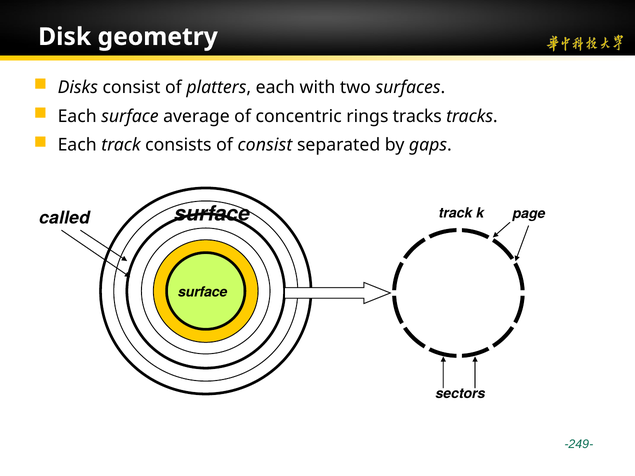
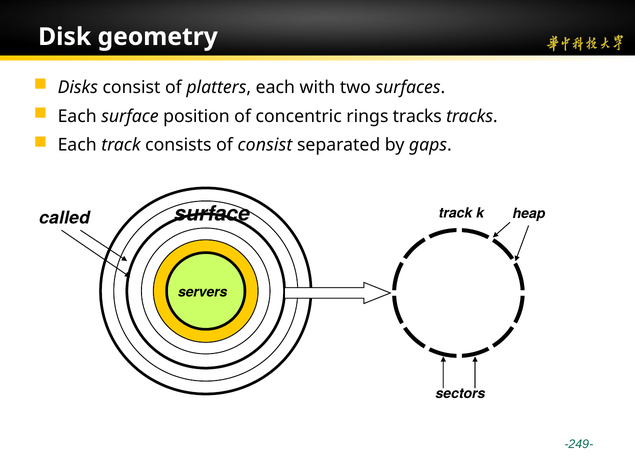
average: average -> position
page: page -> heap
surface at (203, 292): surface -> servers
